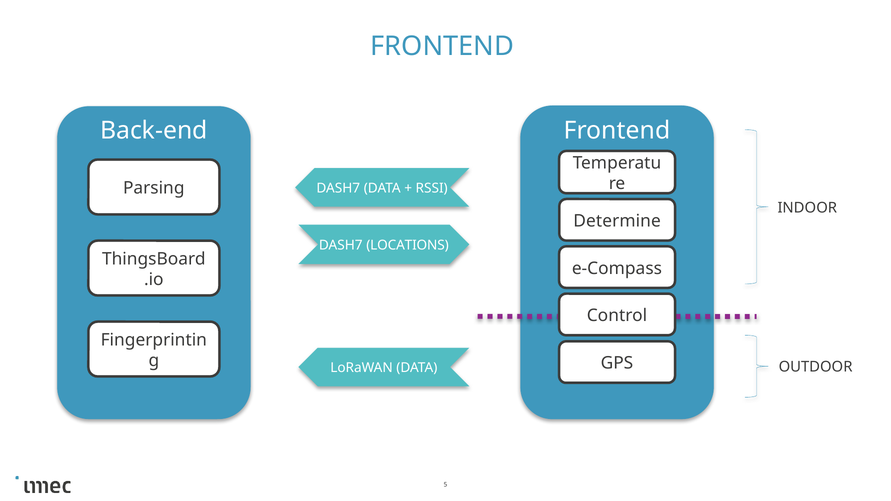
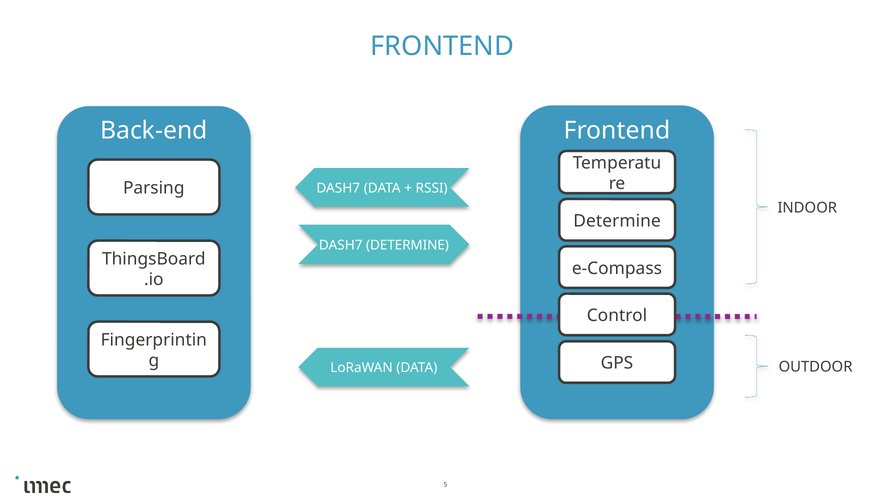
DASH7 LOCATIONS: LOCATIONS -> DETERMINE
